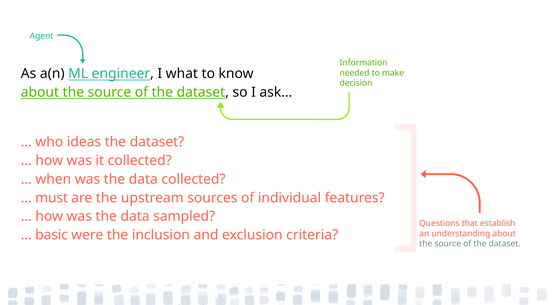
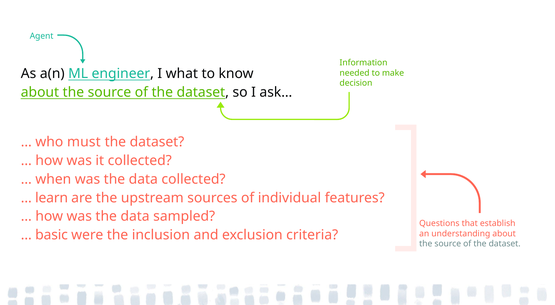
ideas: ideas -> must
must: must -> learn
